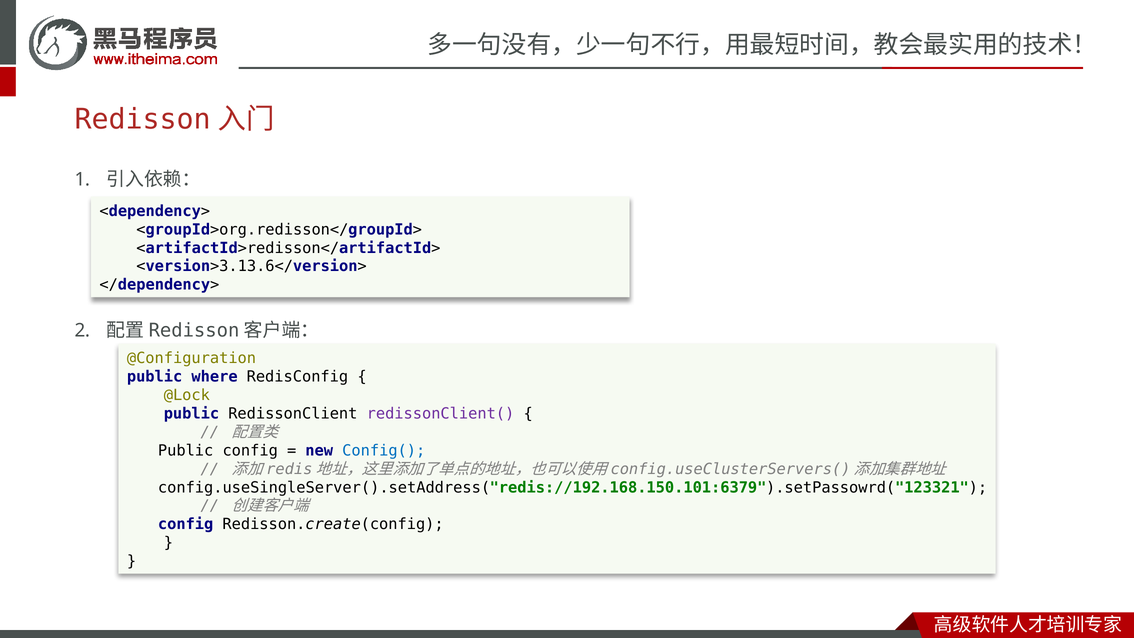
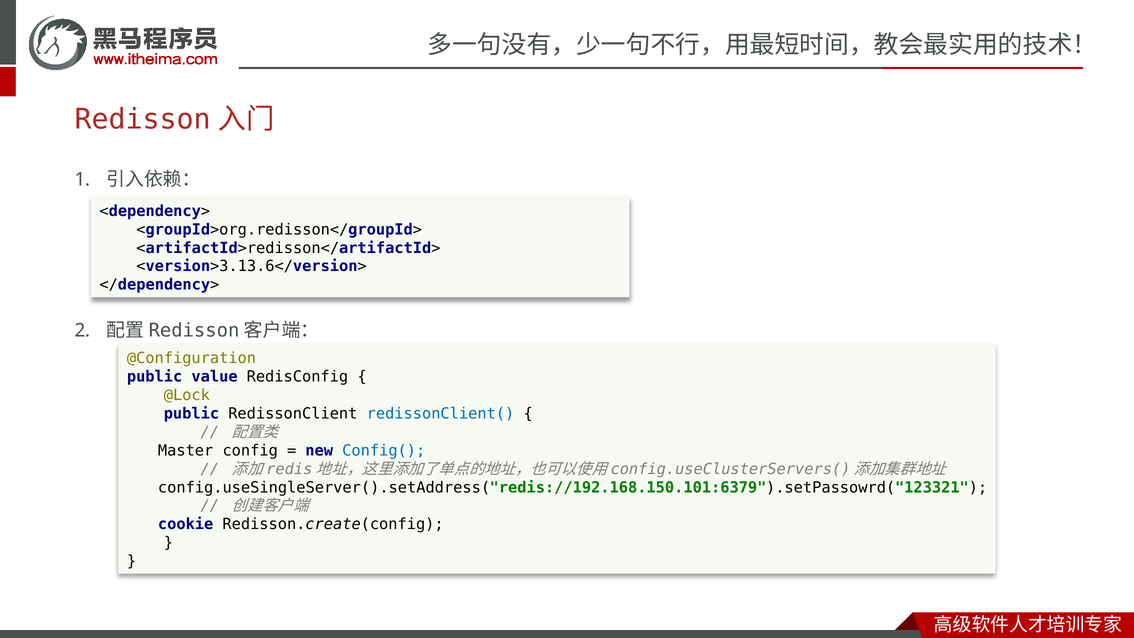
where: where -> value
redissonClient( colour: purple -> blue
Public at (186, 450): Public -> Master
config at (186, 524): config -> cookie
